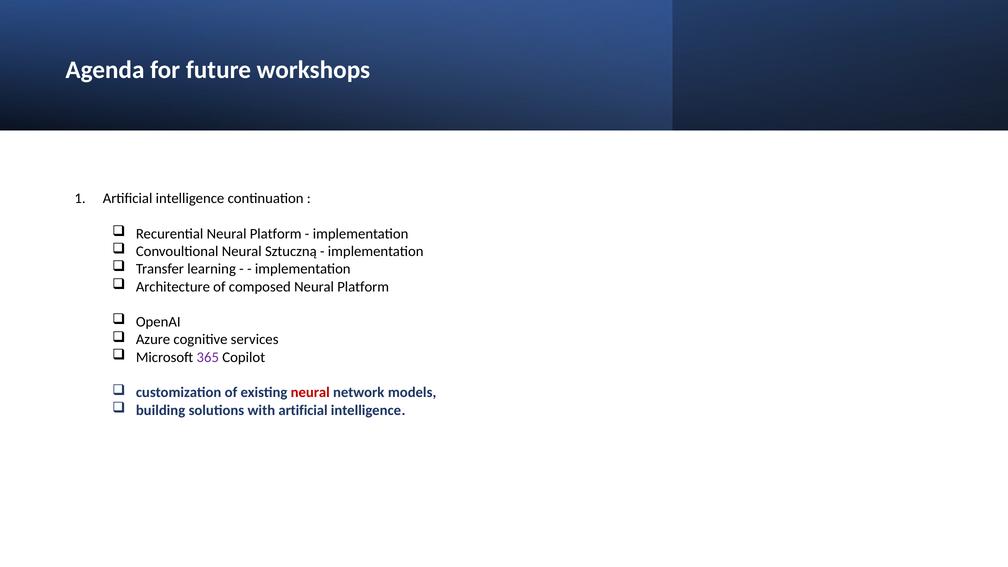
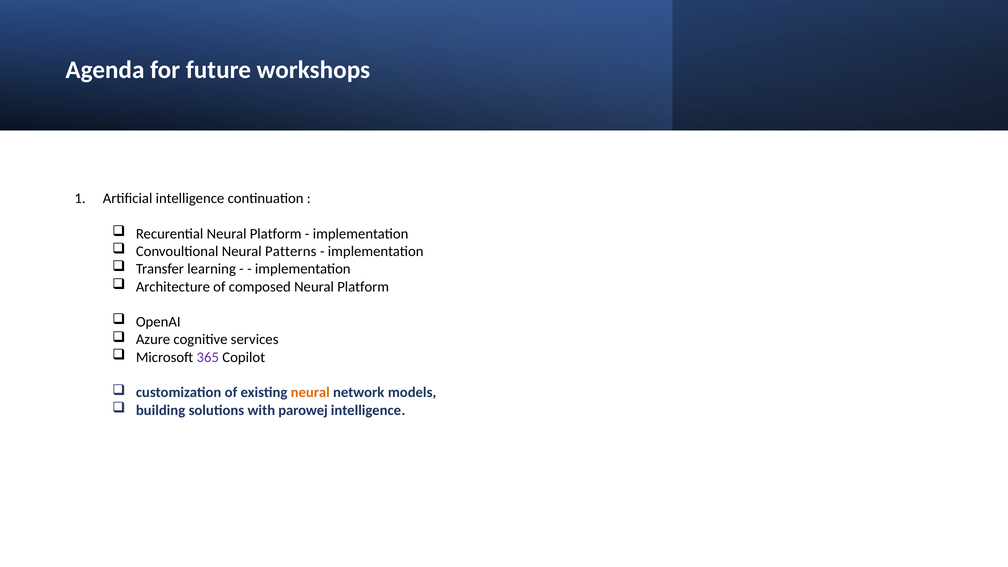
Sztuczną: Sztuczną -> Patterns
neural at (310, 393) colour: red -> orange
with artificial: artificial -> parowej
